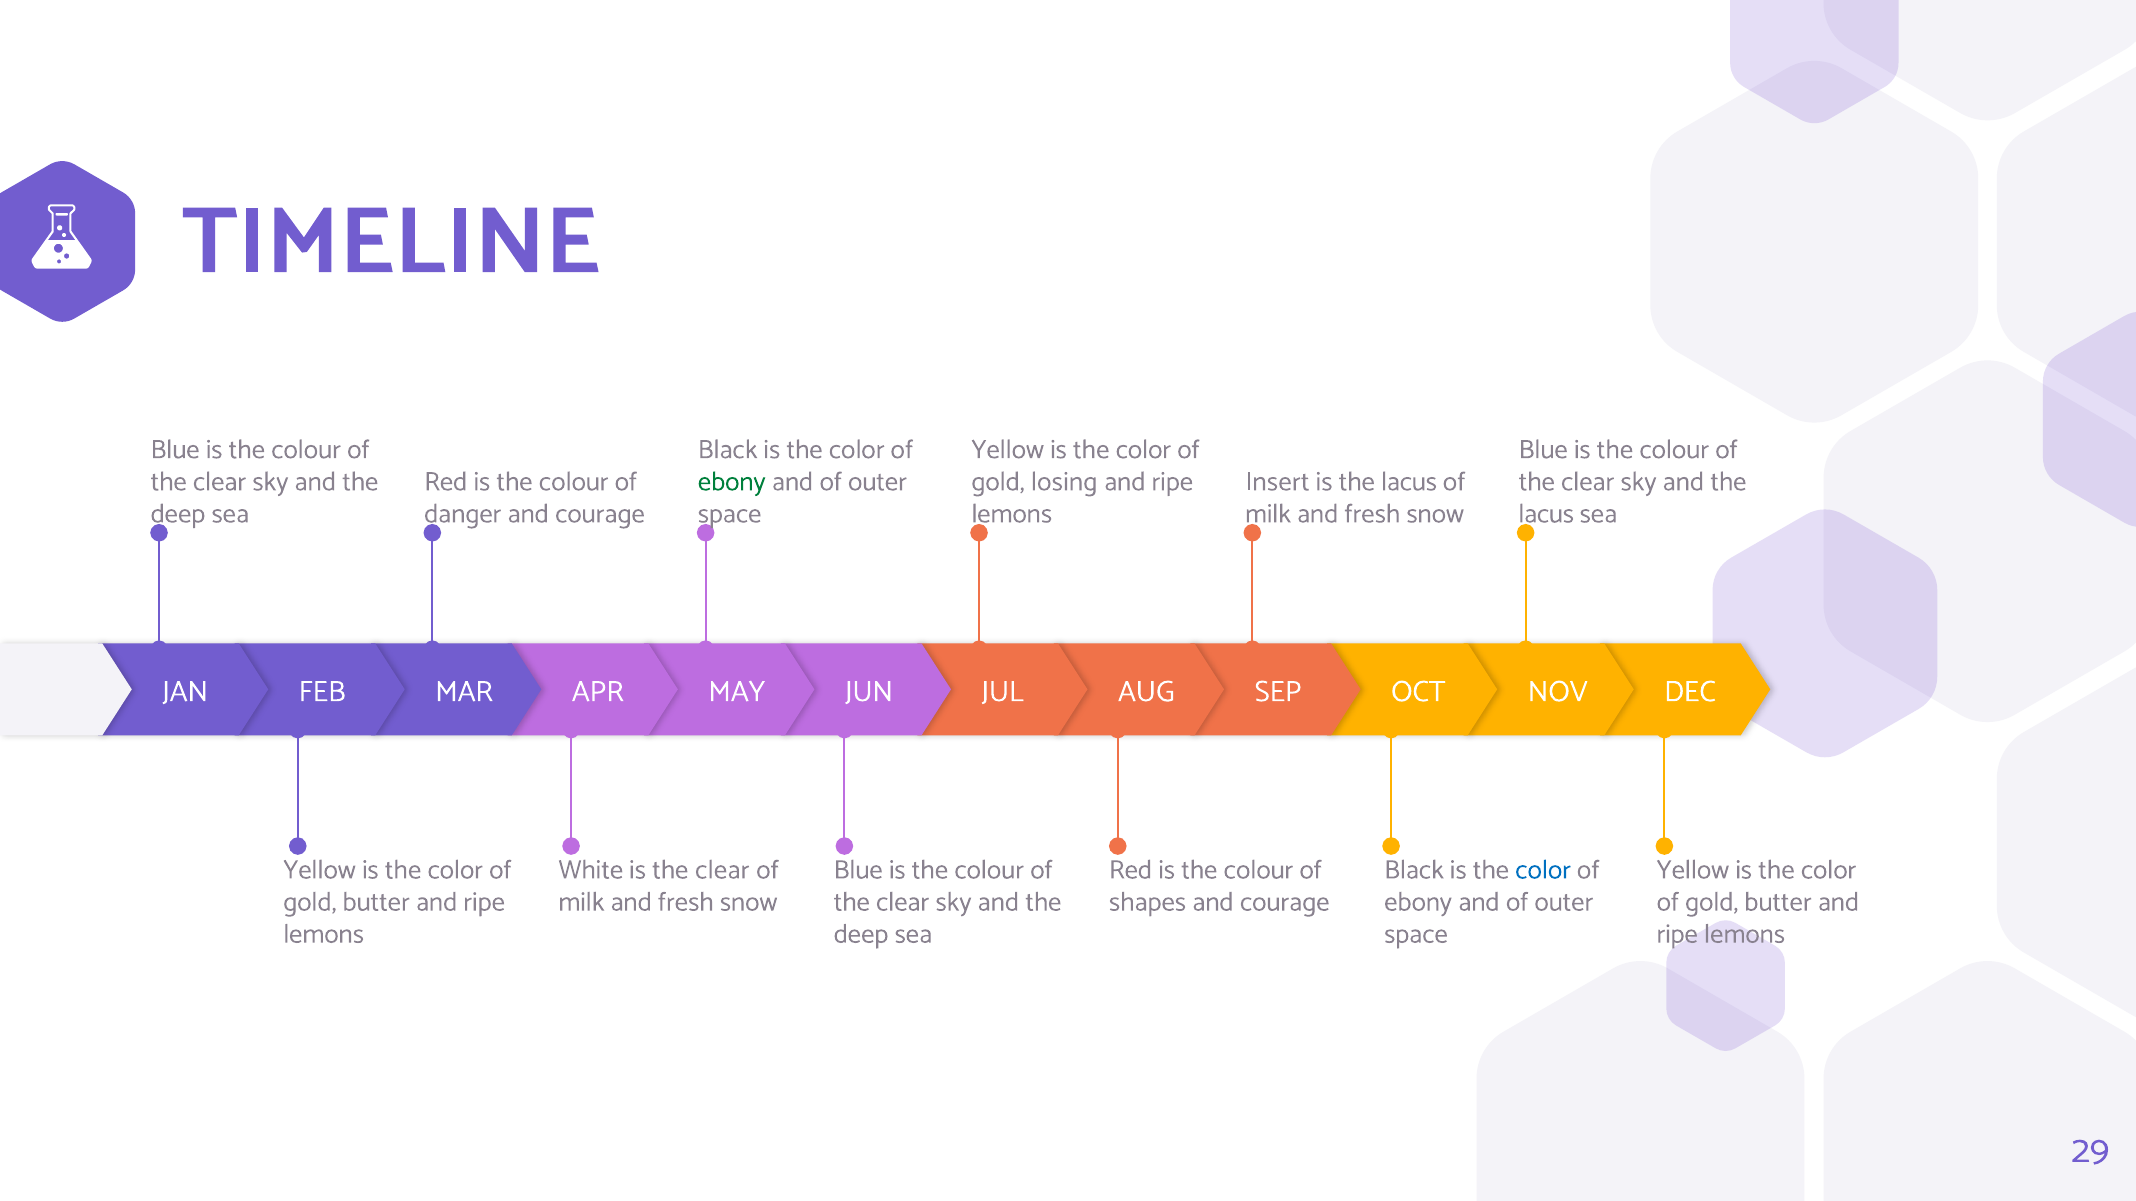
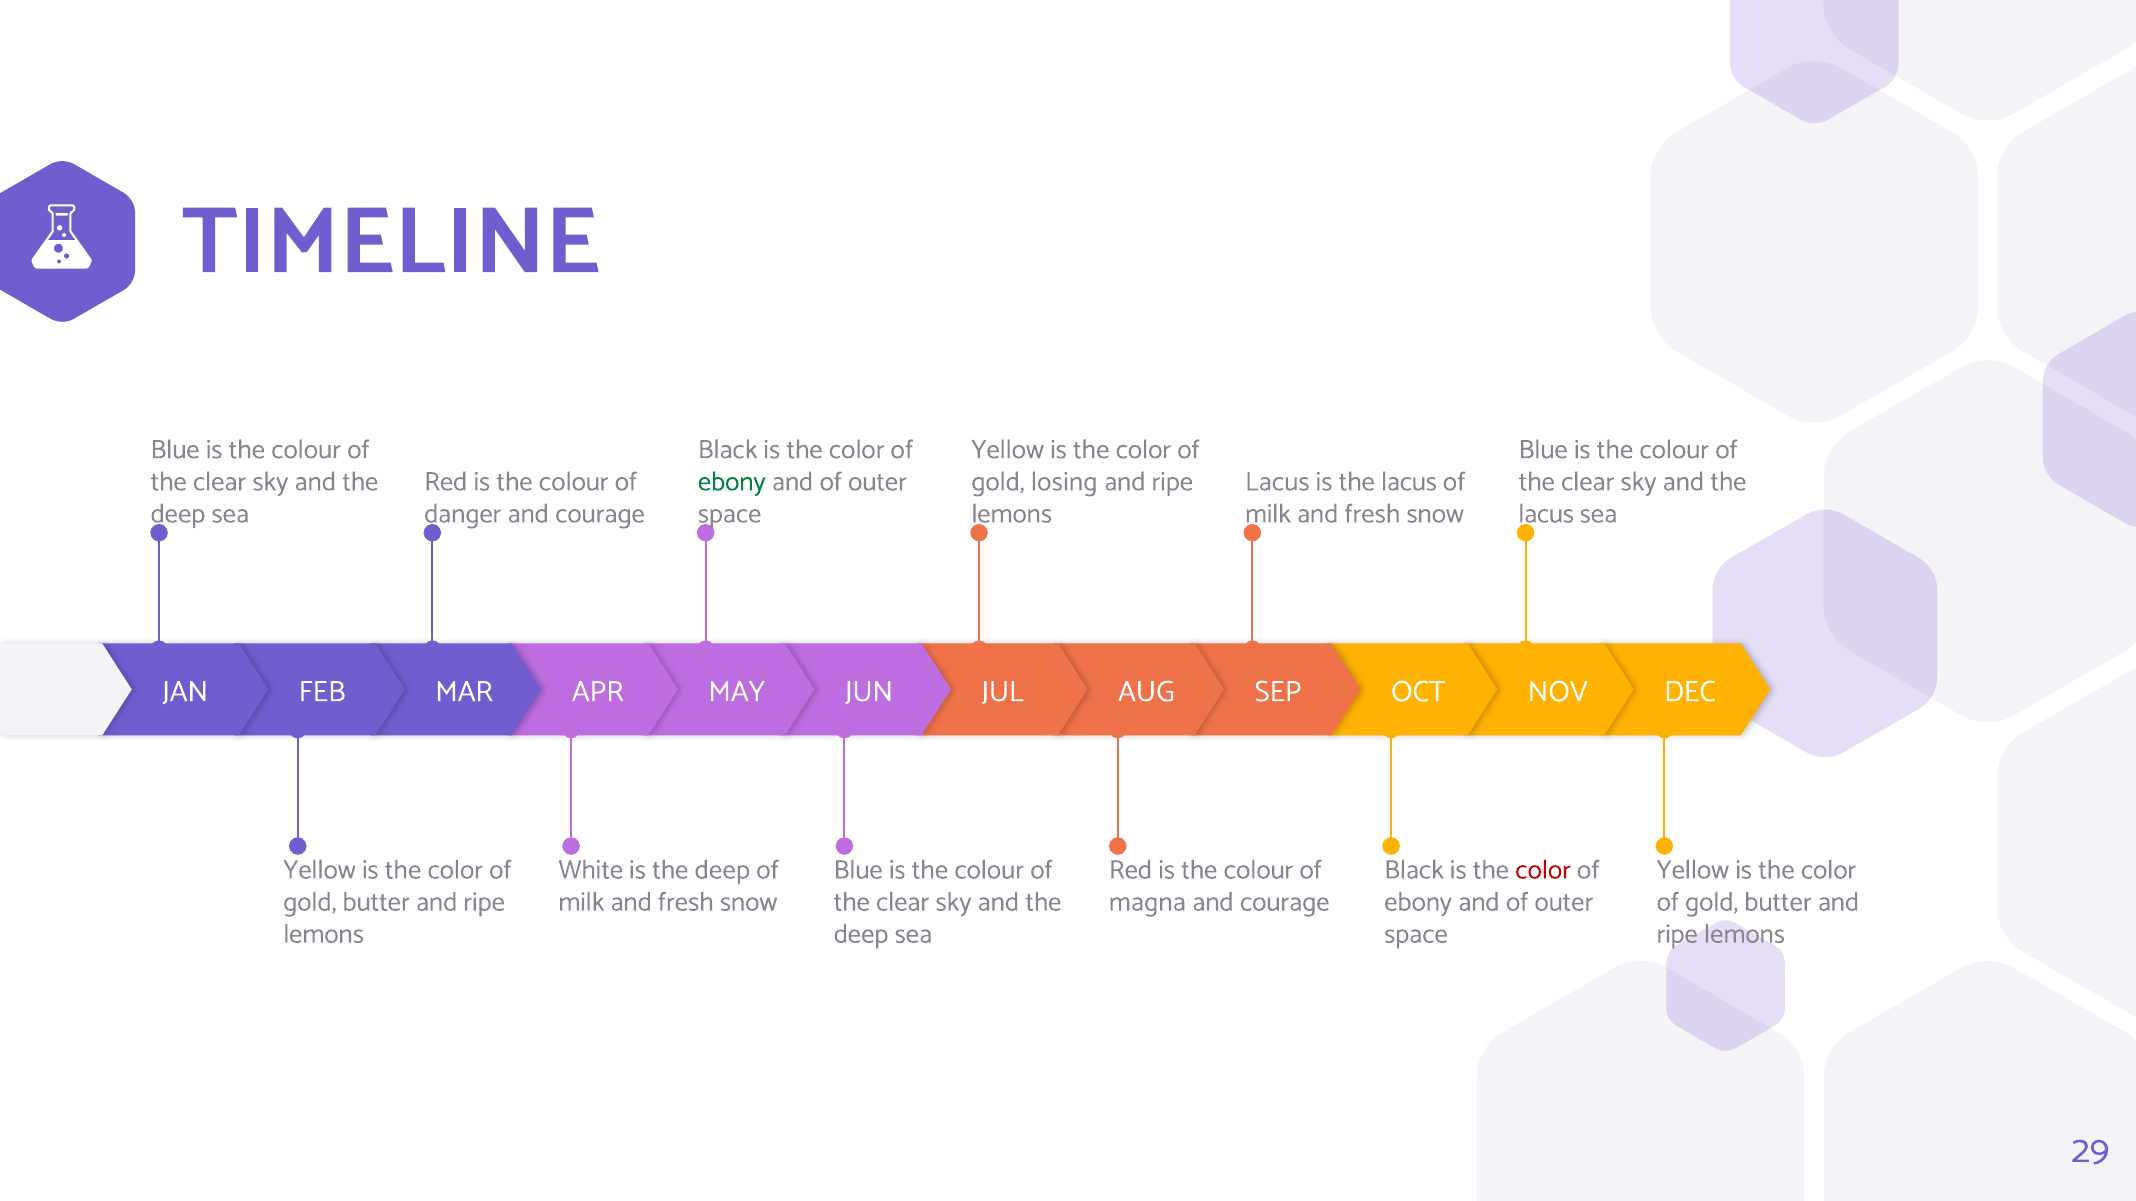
Insert at (1277, 482): Insert -> Lacus
is the clear: clear -> deep
color at (1543, 870) colour: blue -> red
shapes: shapes -> magna
